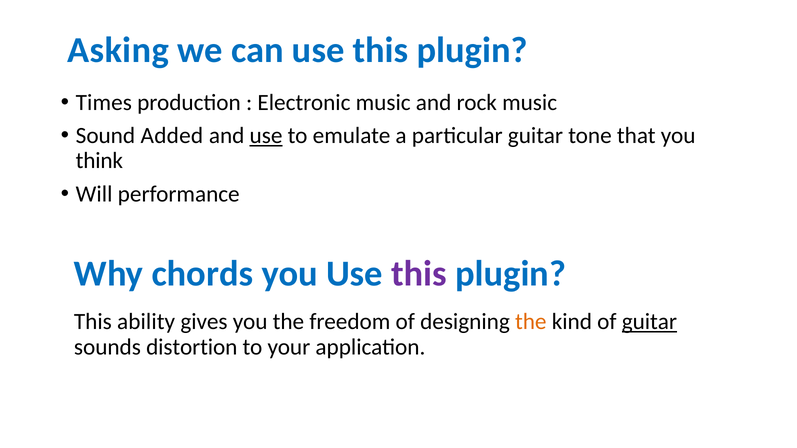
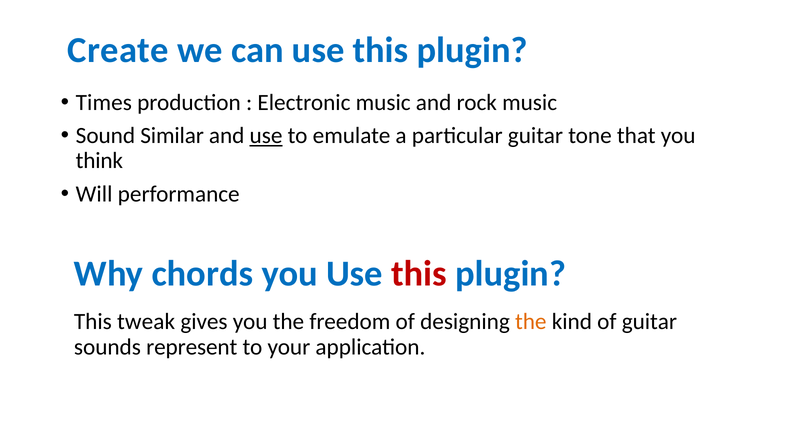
Asking: Asking -> Create
Added: Added -> Similar
this at (419, 274) colour: purple -> red
ability: ability -> tweak
guitar at (649, 322) underline: present -> none
distortion: distortion -> represent
